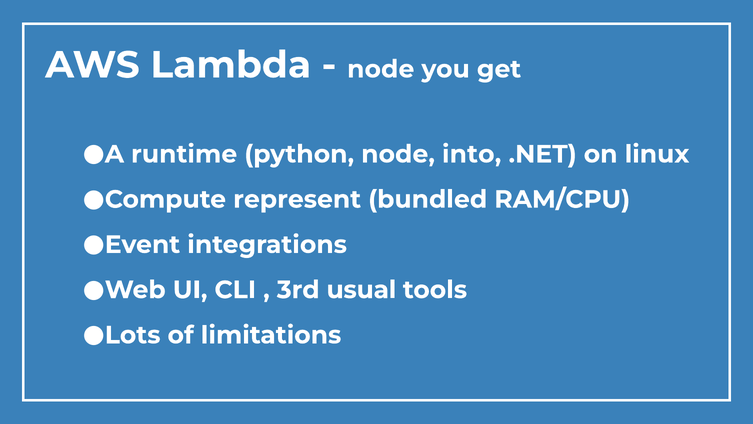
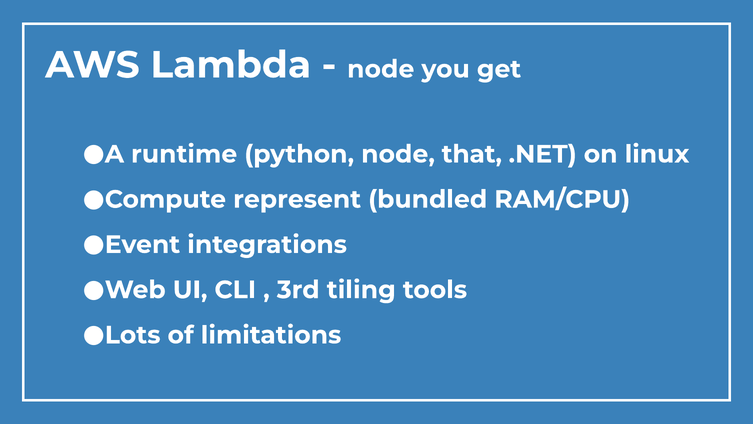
into: into -> that
usual: usual -> tiling
